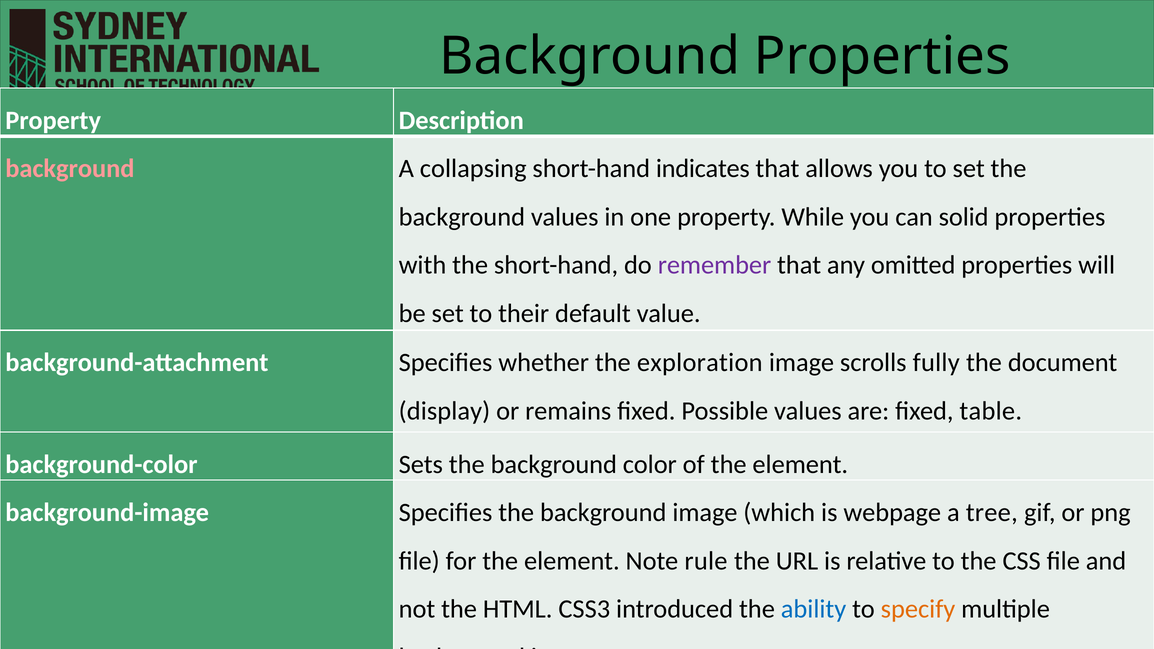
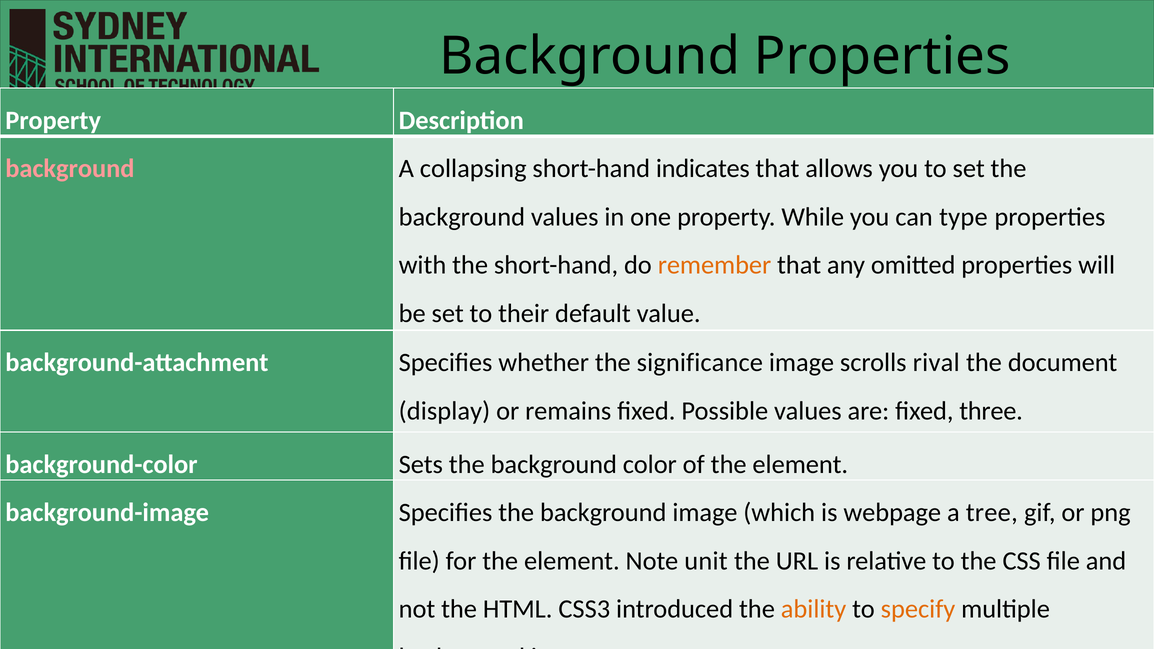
solid: solid -> type
remember colour: purple -> orange
exploration: exploration -> significance
fully: fully -> rival
table: table -> three
rule: rule -> unit
ability colour: blue -> orange
